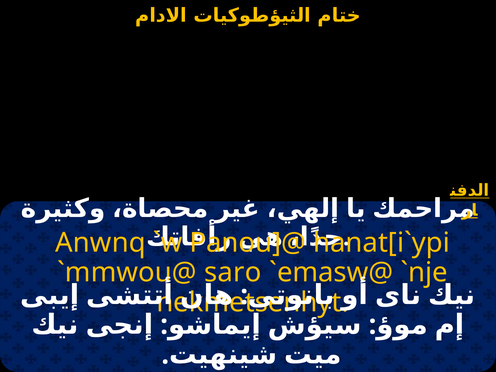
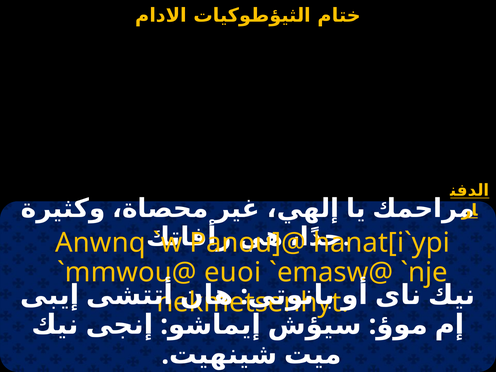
saro: saro -> euoi
